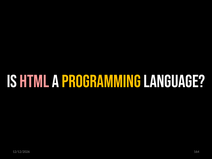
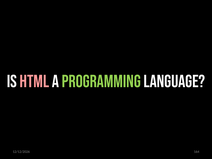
PROGRAMMING colour: yellow -> light green
